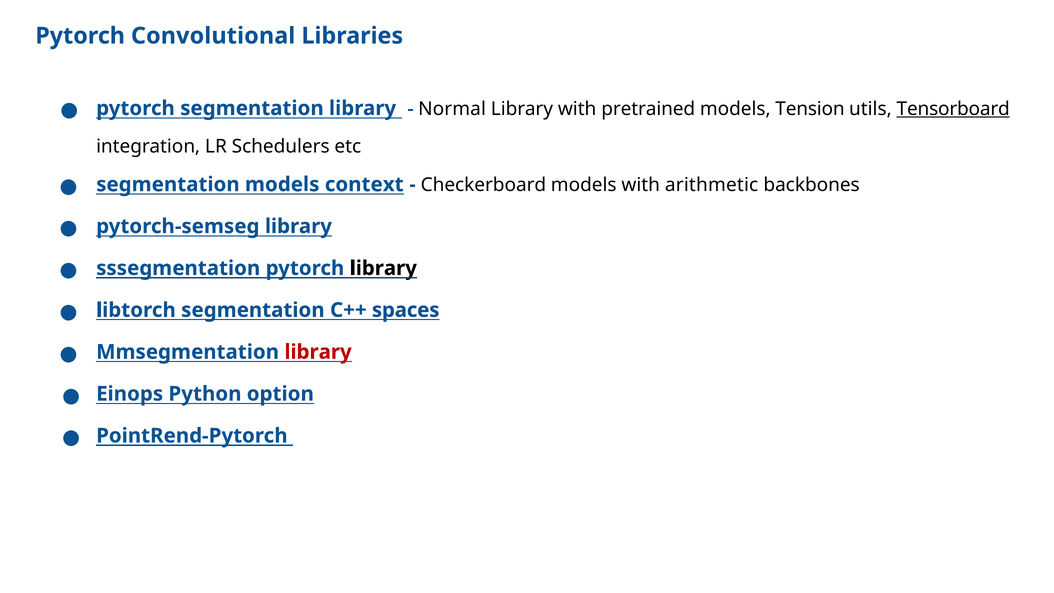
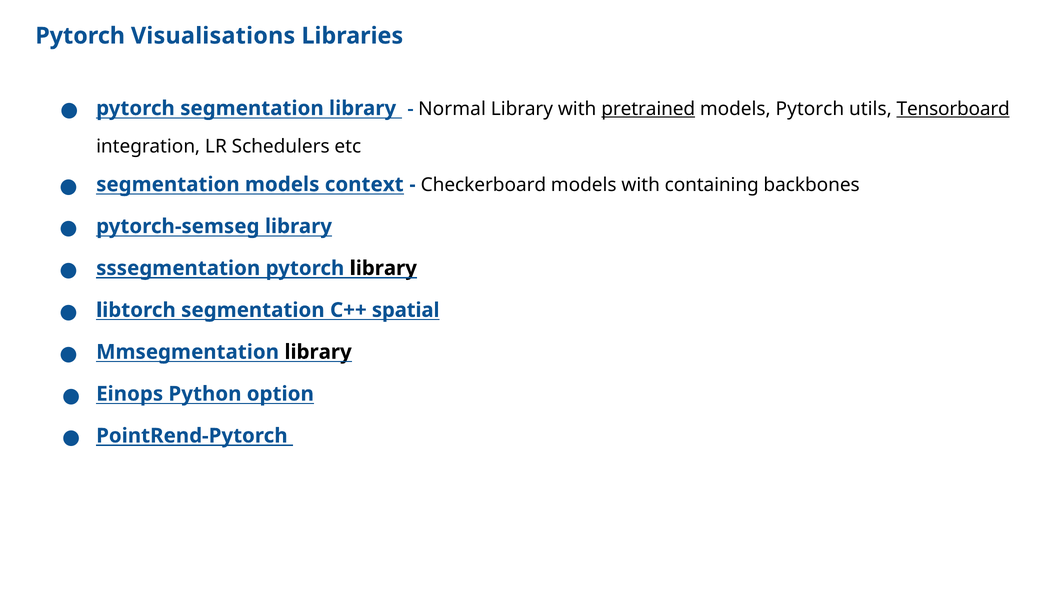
Convolutional: Convolutional -> Visualisations
pretrained underline: none -> present
models Tension: Tension -> Pytorch
arithmetic: arithmetic -> containing
spaces: spaces -> spatial
library at (318, 352) colour: red -> black
